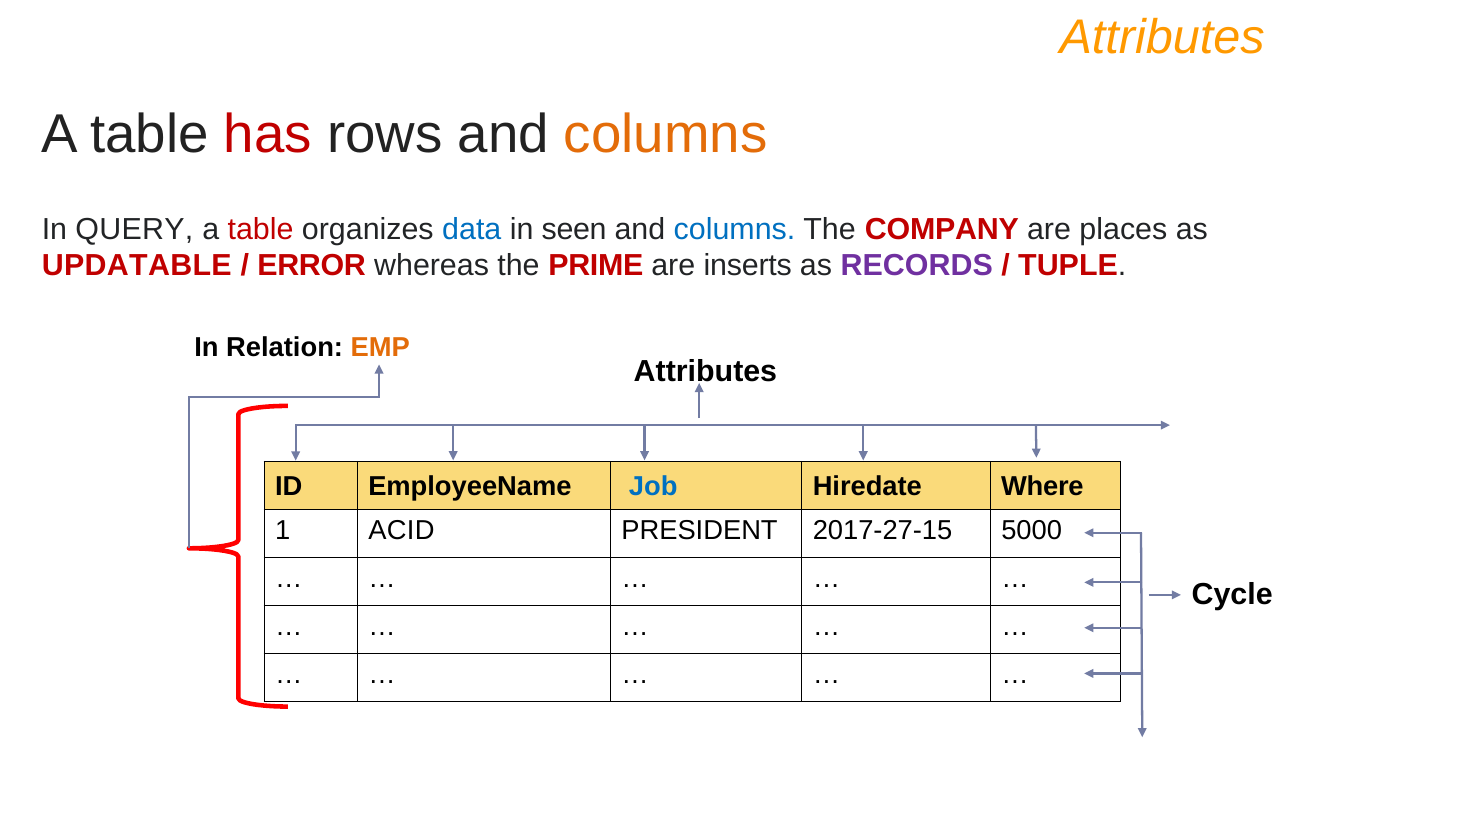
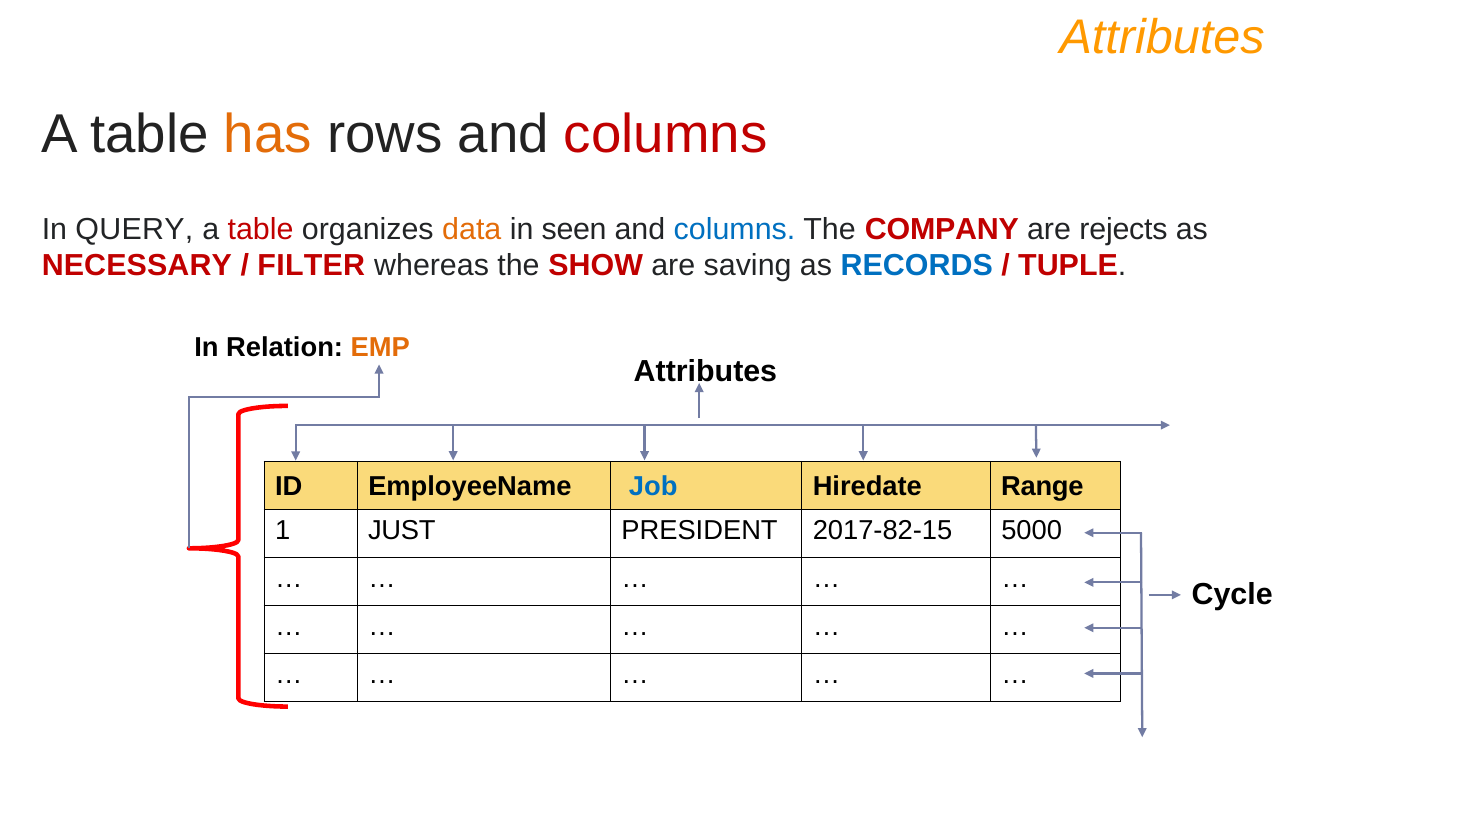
has colour: red -> orange
columns at (666, 135) colour: orange -> red
data colour: blue -> orange
places: places -> rejects
UPDATABLE: UPDATABLE -> NECESSARY
ERROR: ERROR -> FILTER
PRIME: PRIME -> SHOW
inserts: inserts -> saving
RECORDS colour: purple -> blue
Where: Where -> Range
ACID: ACID -> JUST
2017-27-15: 2017-27-15 -> 2017-82-15
